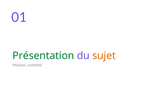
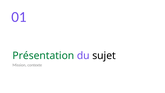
sujet colour: orange -> black
